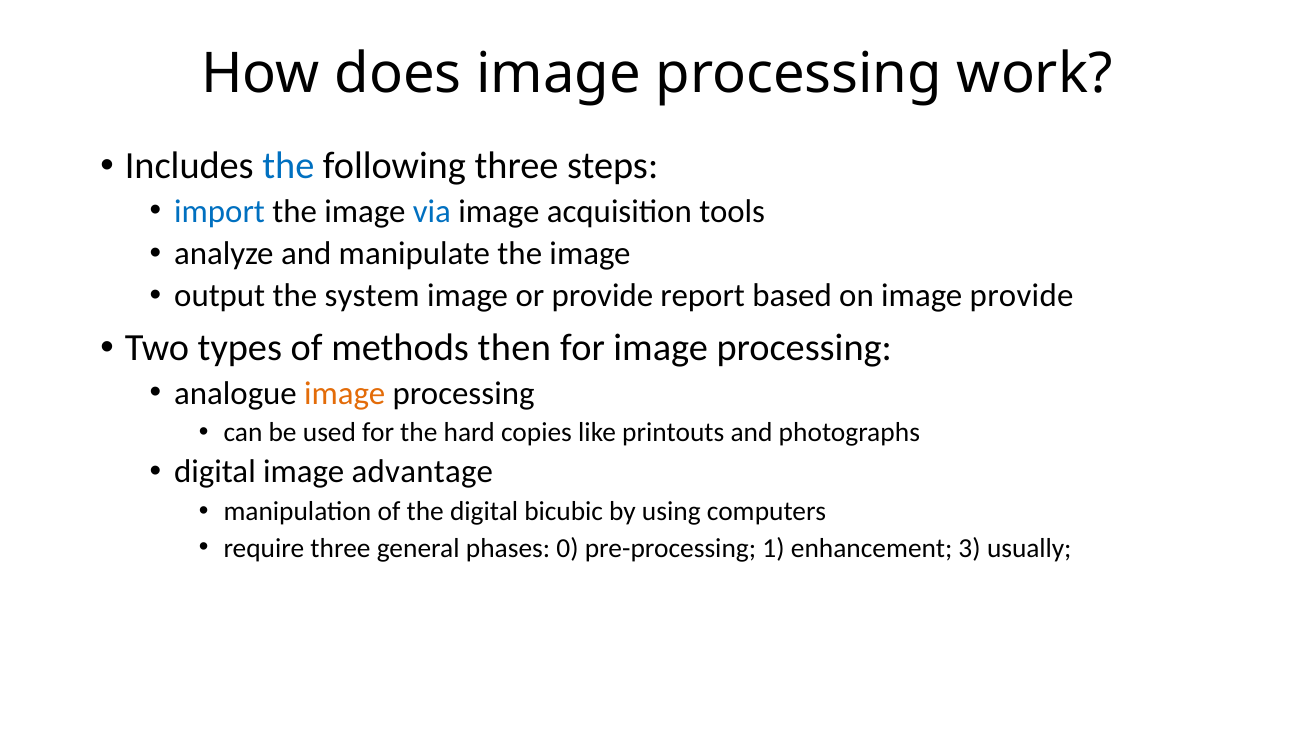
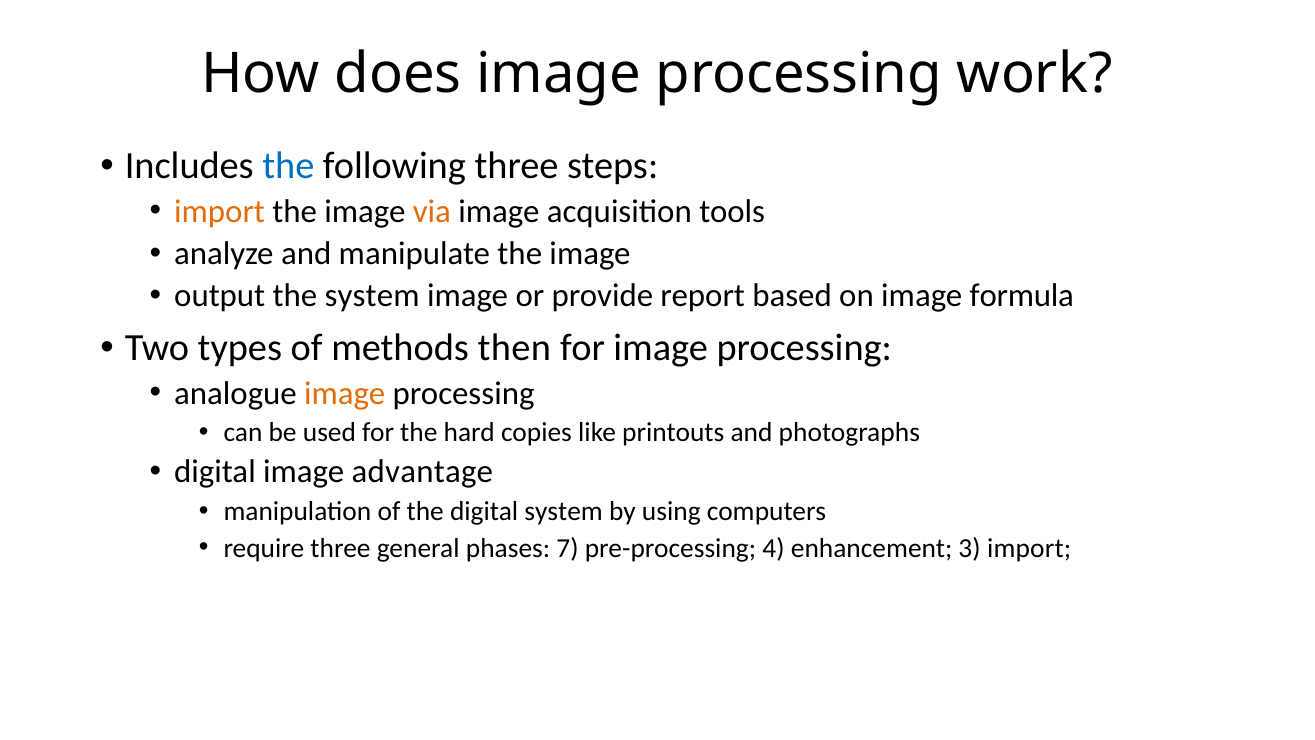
import at (220, 211) colour: blue -> orange
via colour: blue -> orange
image provide: provide -> formula
digital bicubic: bicubic -> system
0: 0 -> 7
1: 1 -> 4
3 usually: usually -> import
